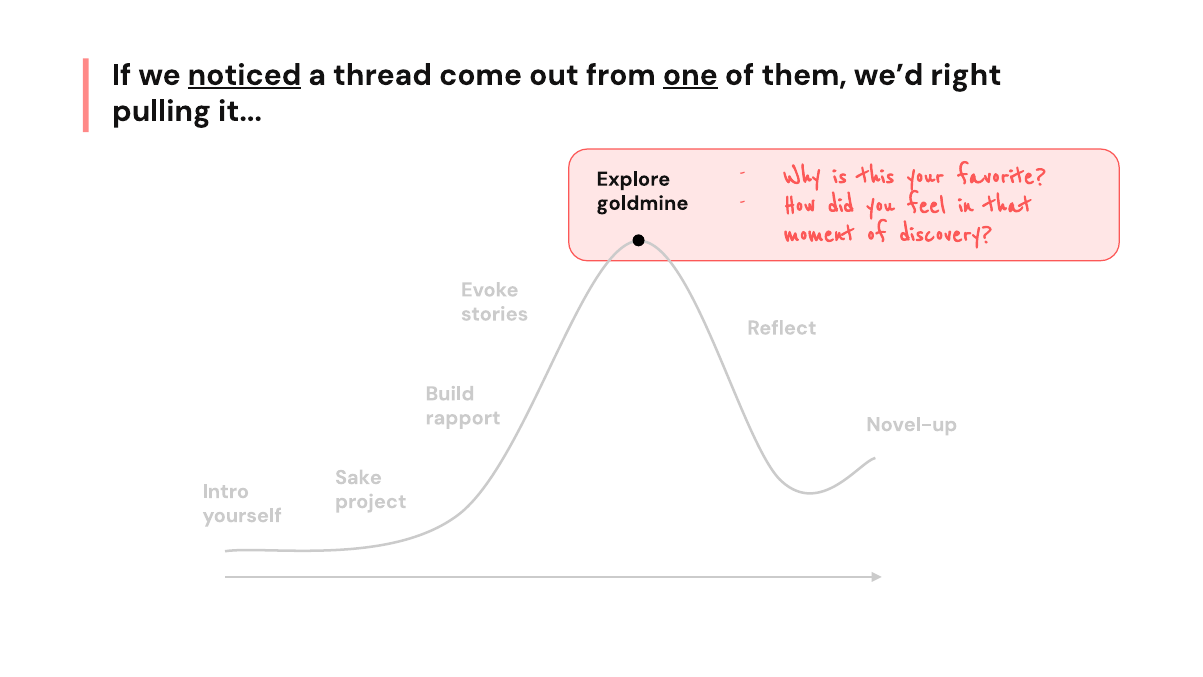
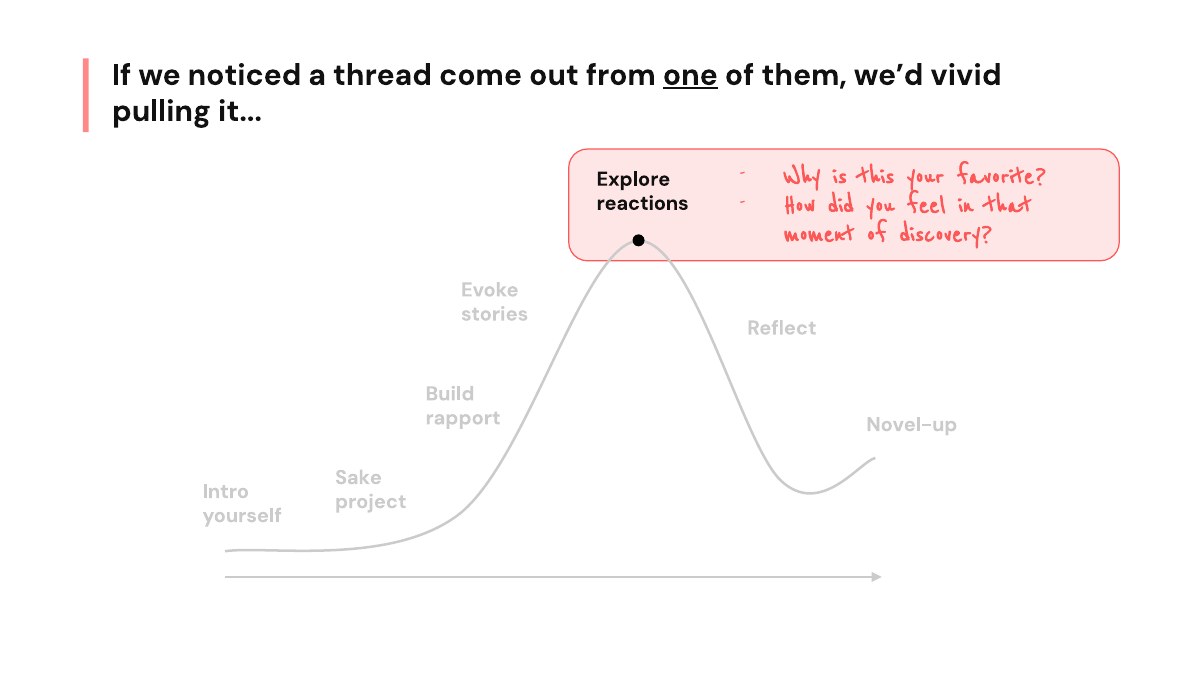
noticed underline: present -> none
right: right -> vivid
goldmine: goldmine -> reactions
